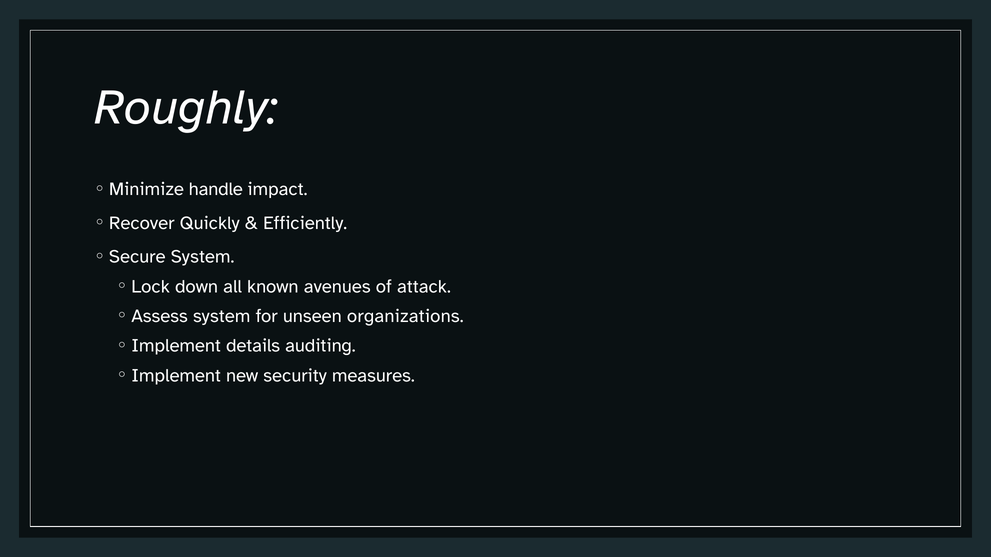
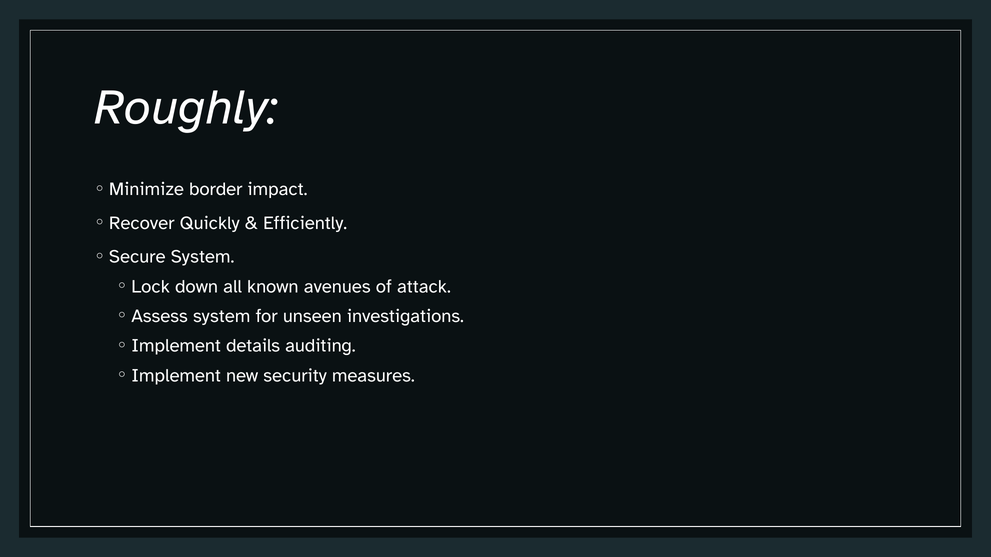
handle: handle -> border
organizations: organizations -> investigations
